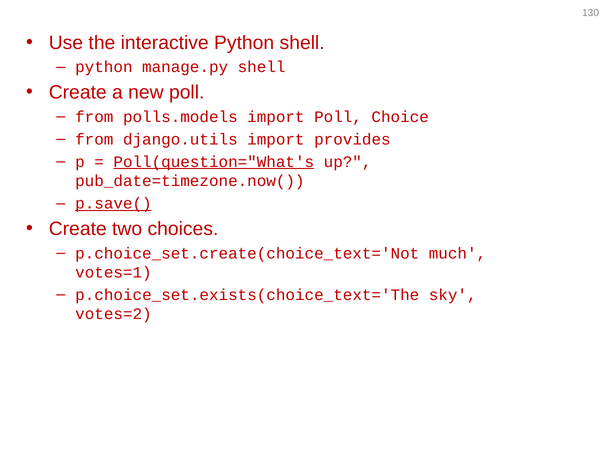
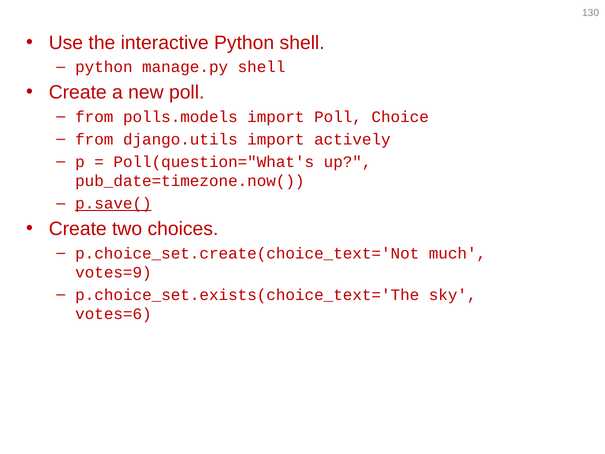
provides: provides -> actively
Poll(question="What's underline: present -> none
votes=1: votes=1 -> votes=9
votes=2: votes=2 -> votes=6
